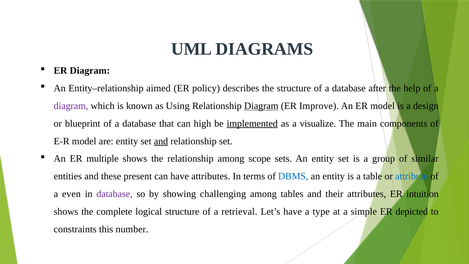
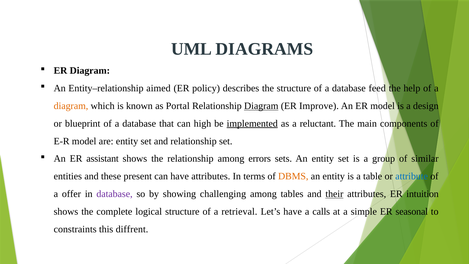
after: after -> feed
diagram at (71, 106) colour: purple -> orange
Using: Using -> Portal
visualize: visualize -> reluctant
and at (161, 141) underline: present -> none
multiple: multiple -> assistant
scope: scope -> errors
DBMS colour: blue -> orange
even: even -> offer
their underline: none -> present
type: type -> calls
depicted: depicted -> seasonal
number: number -> diffrent
